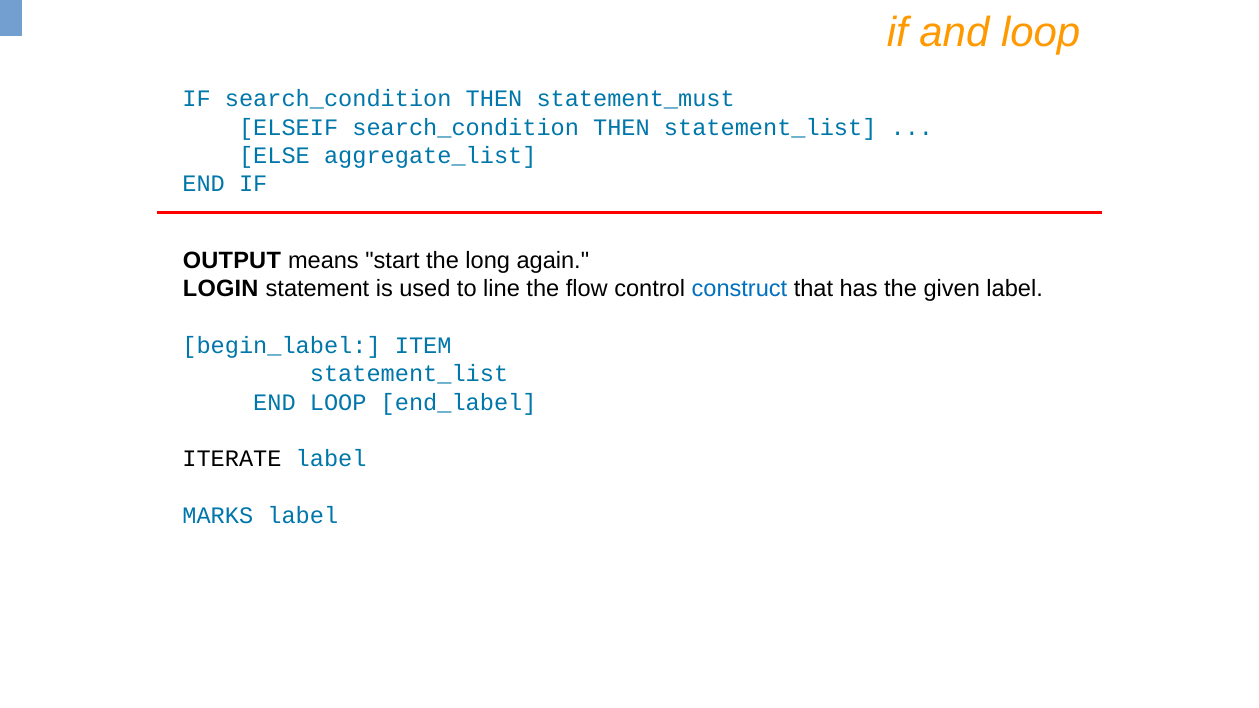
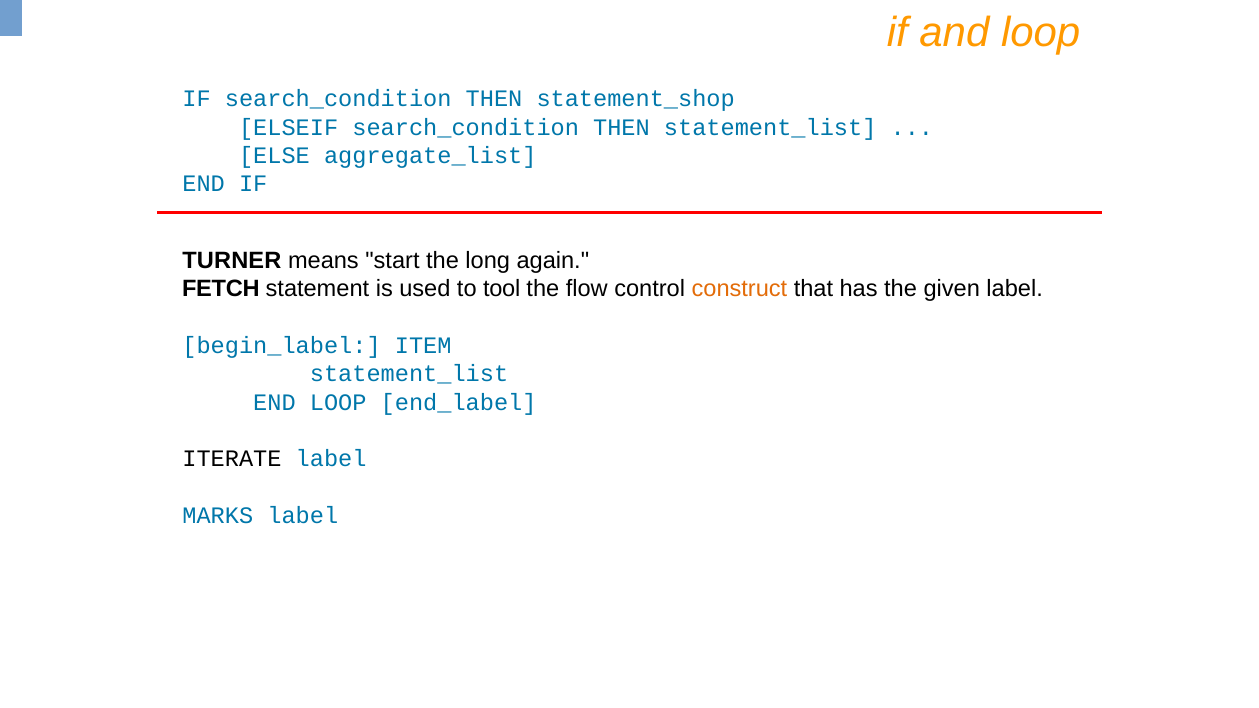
statement_must: statement_must -> statement_shop
OUTPUT: OUTPUT -> TURNER
LOGIN: LOGIN -> FETCH
line: line -> tool
construct colour: blue -> orange
